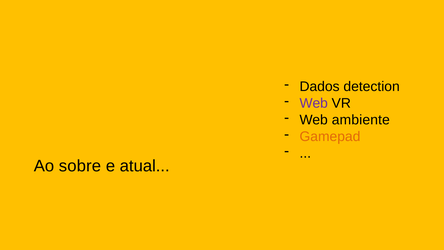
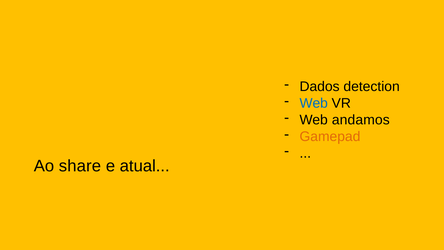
Web at (314, 103) colour: purple -> blue
ambiente: ambiente -> andamos
sobre: sobre -> share
